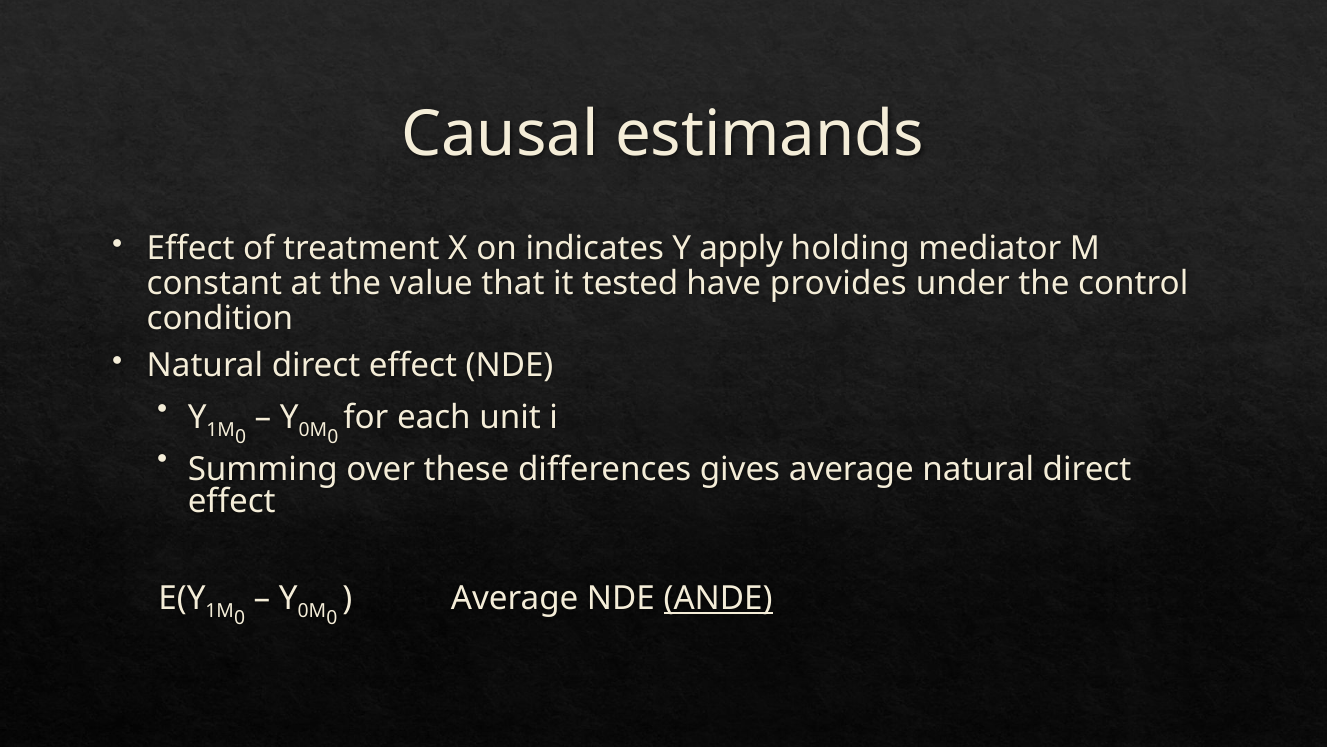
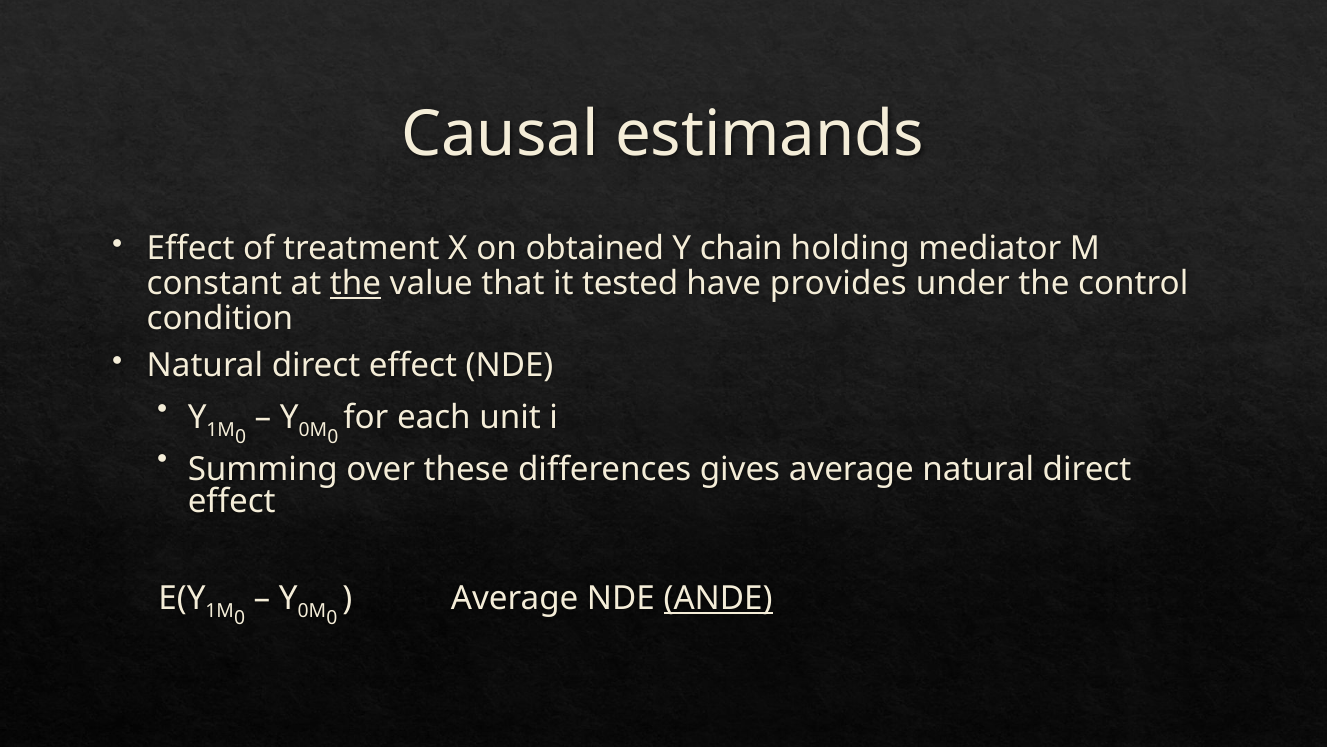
indicates: indicates -> obtained
apply: apply -> chain
the at (356, 283) underline: none -> present
